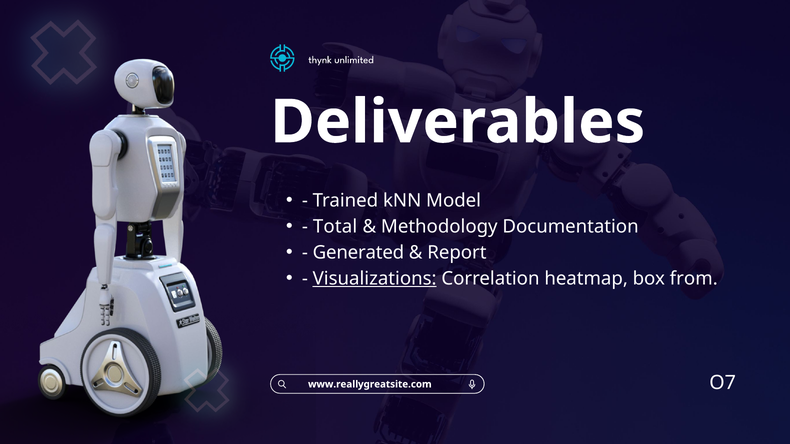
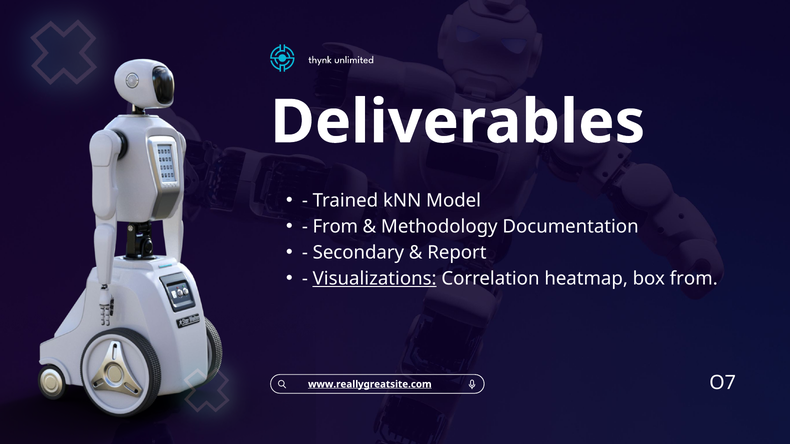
Total at (335, 227): Total -> From
Generated: Generated -> Secondary
www.reallygreatsite.com underline: none -> present
